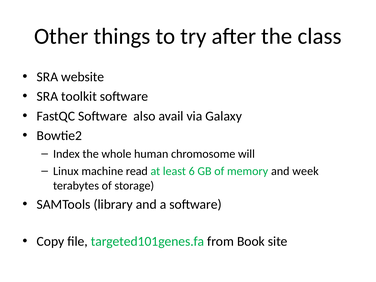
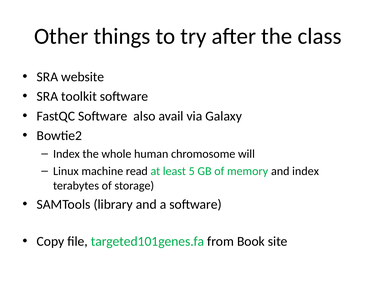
6: 6 -> 5
and week: week -> index
